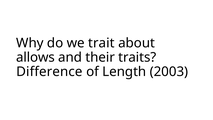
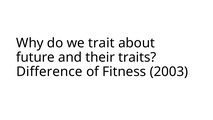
allows: allows -> future
Length: Length -> Fitness
